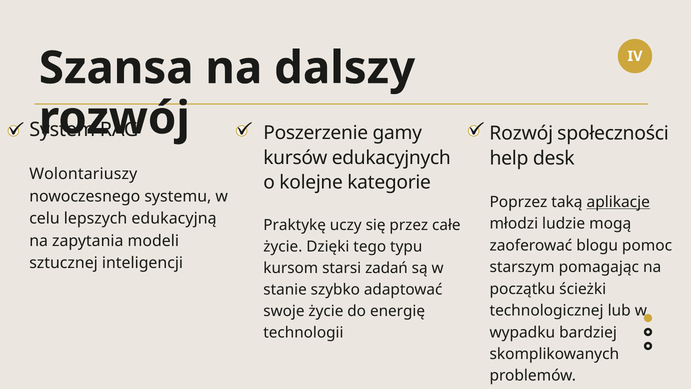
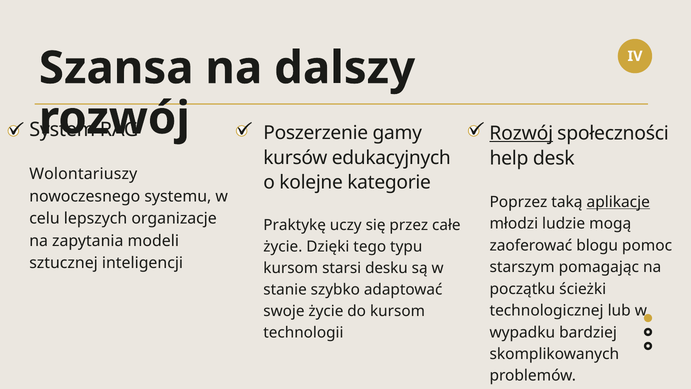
Rozwój at (521, 133) underline: none -> present
edukacyjną: edukacyjną -> organizacje
zadań: zadań -> desku
do energię: energię -> kursom
